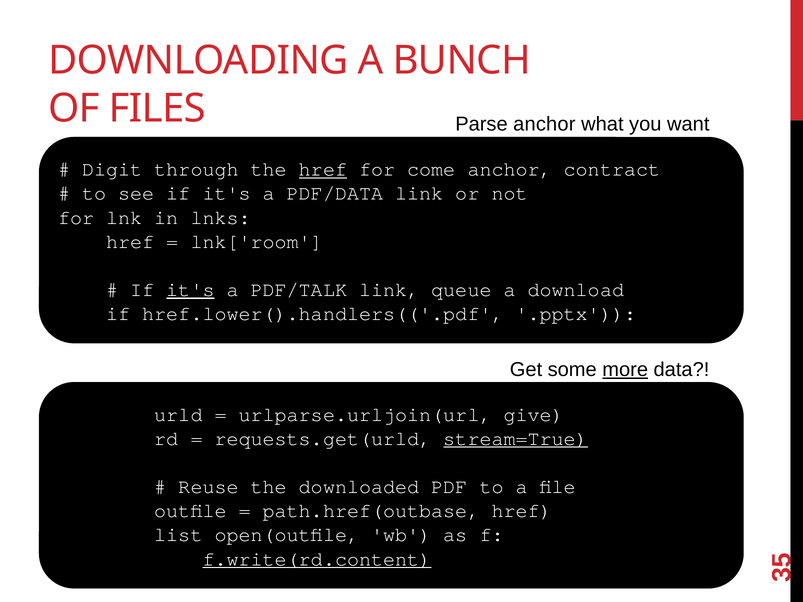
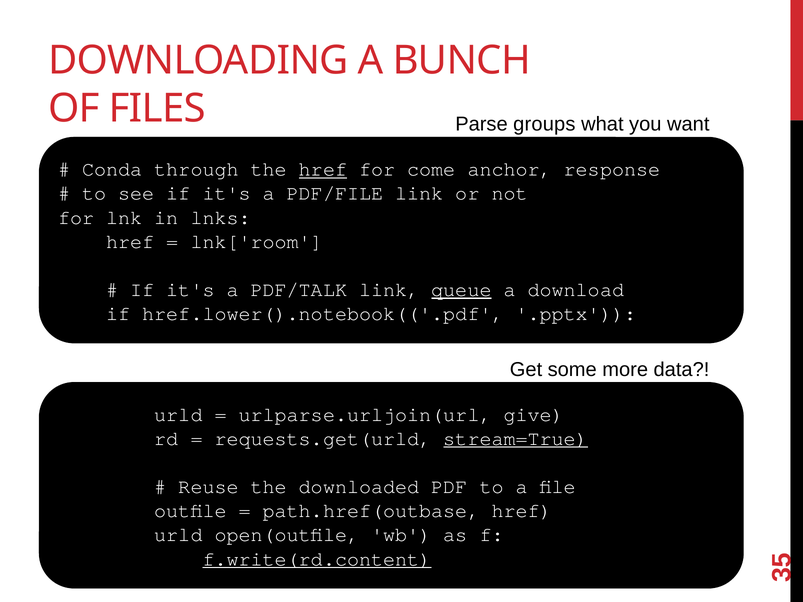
Parse anchor: anchor -> groups
Digit: Digit -> Conda
contract: contract -> response
PDF/DATA: PDF/DATA -> PDF/FILE
it's at (191, 290) underline: present -> none
queue underline: none -> present
href.lower().handlers(('.pdf: href.lower().handlers(('.pdf -> href.lower().notebook(('.pdf
more underline: present -> none
list at (178, 535): list -> urld
